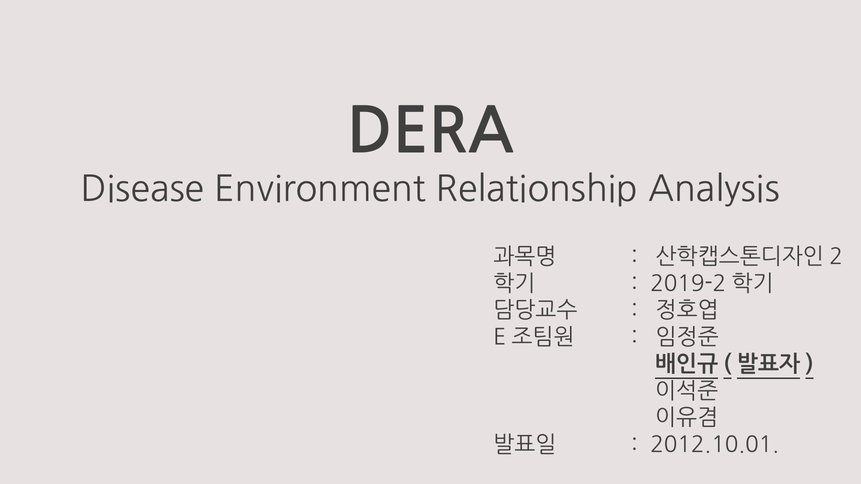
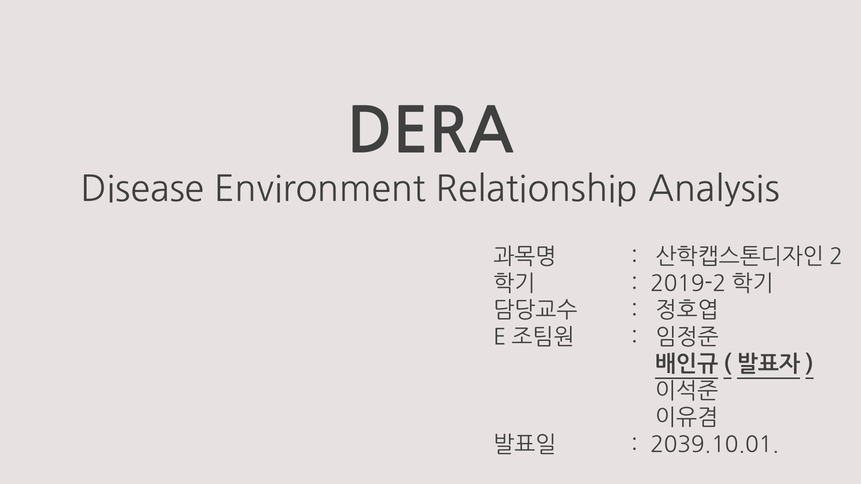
2012.10.01: 2012.10.01 -> 2039.10.01
